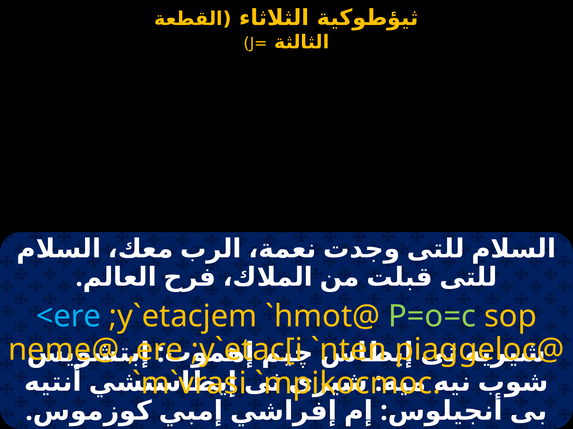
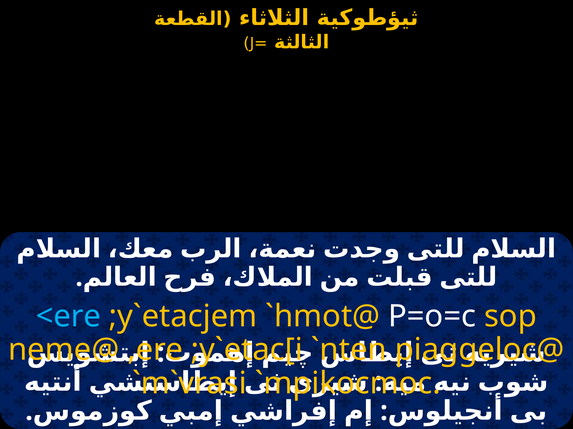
P=o=c colour: light green -> white
